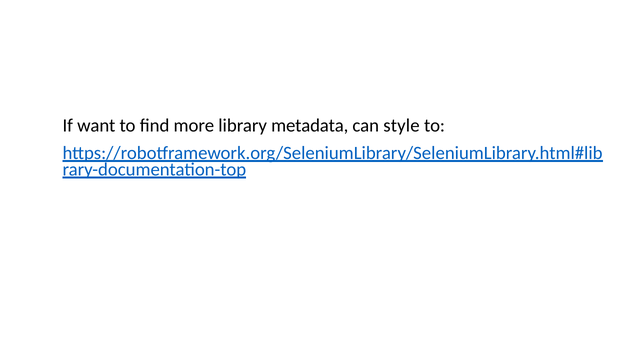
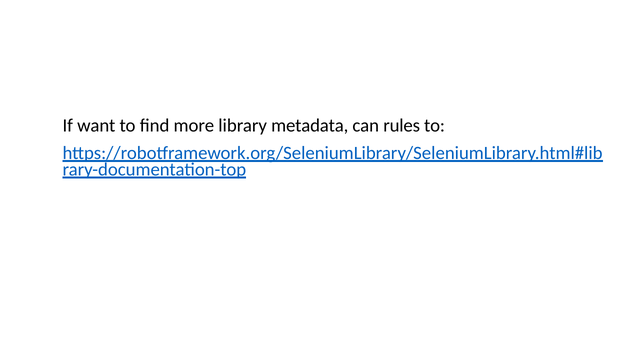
style: style -> rules
